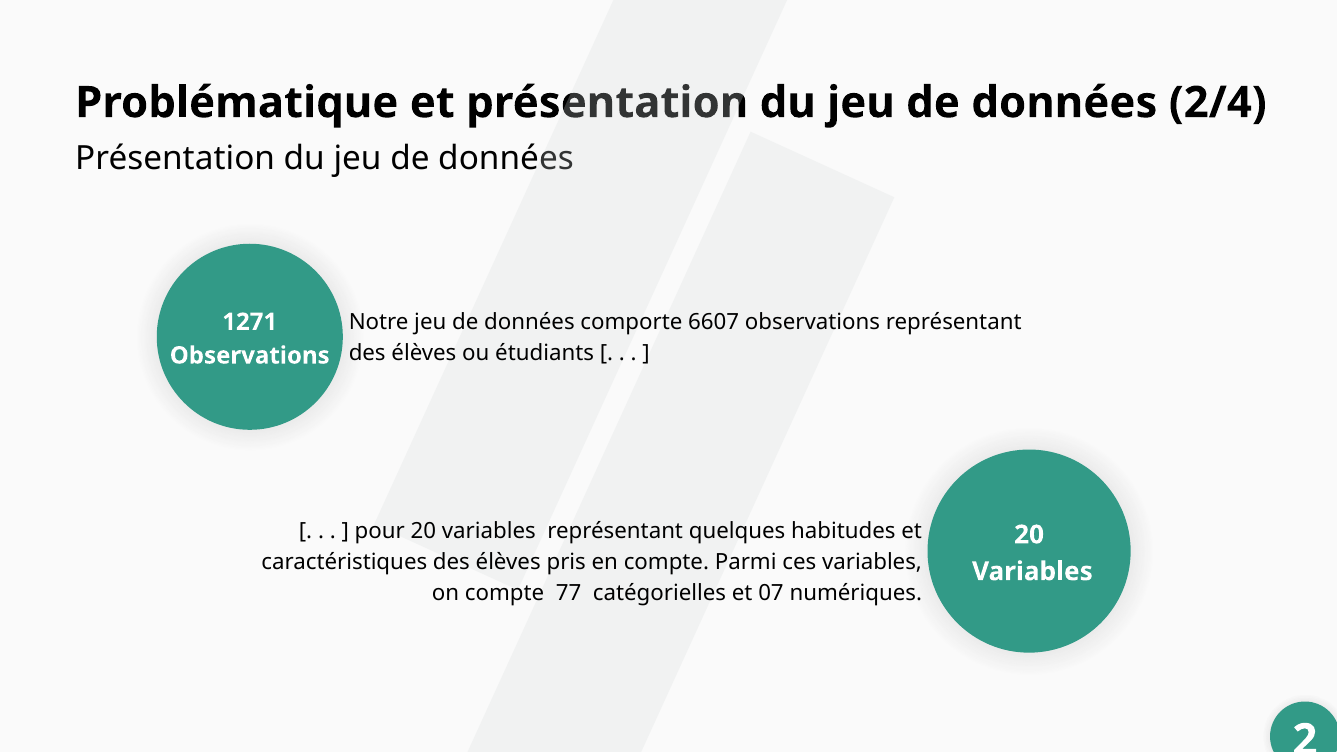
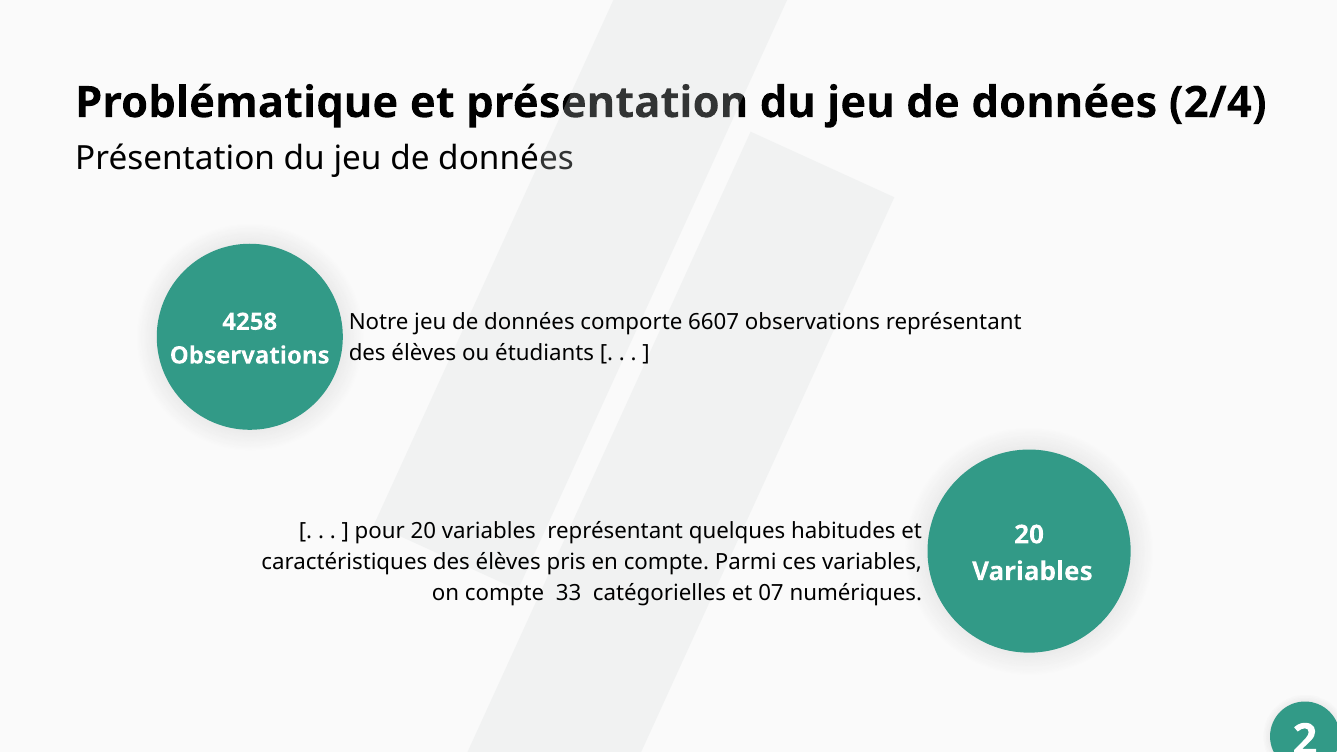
1271: 1271 -> 4258
77: 77 -> 33
